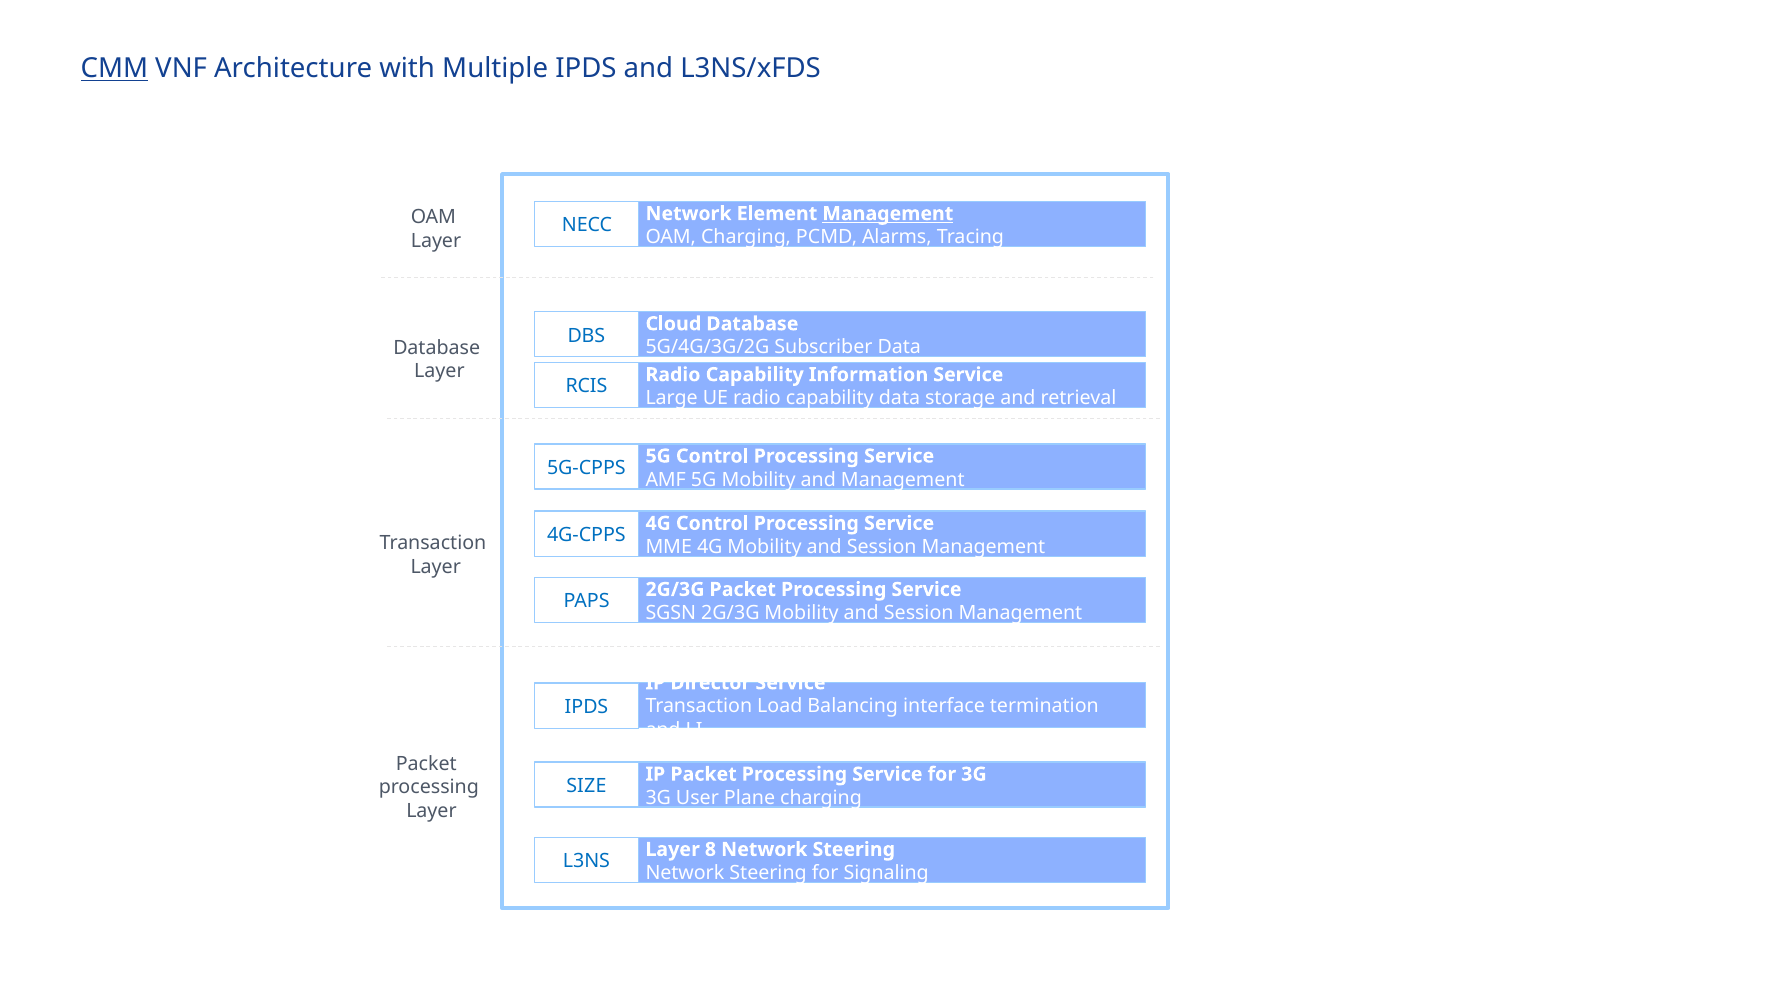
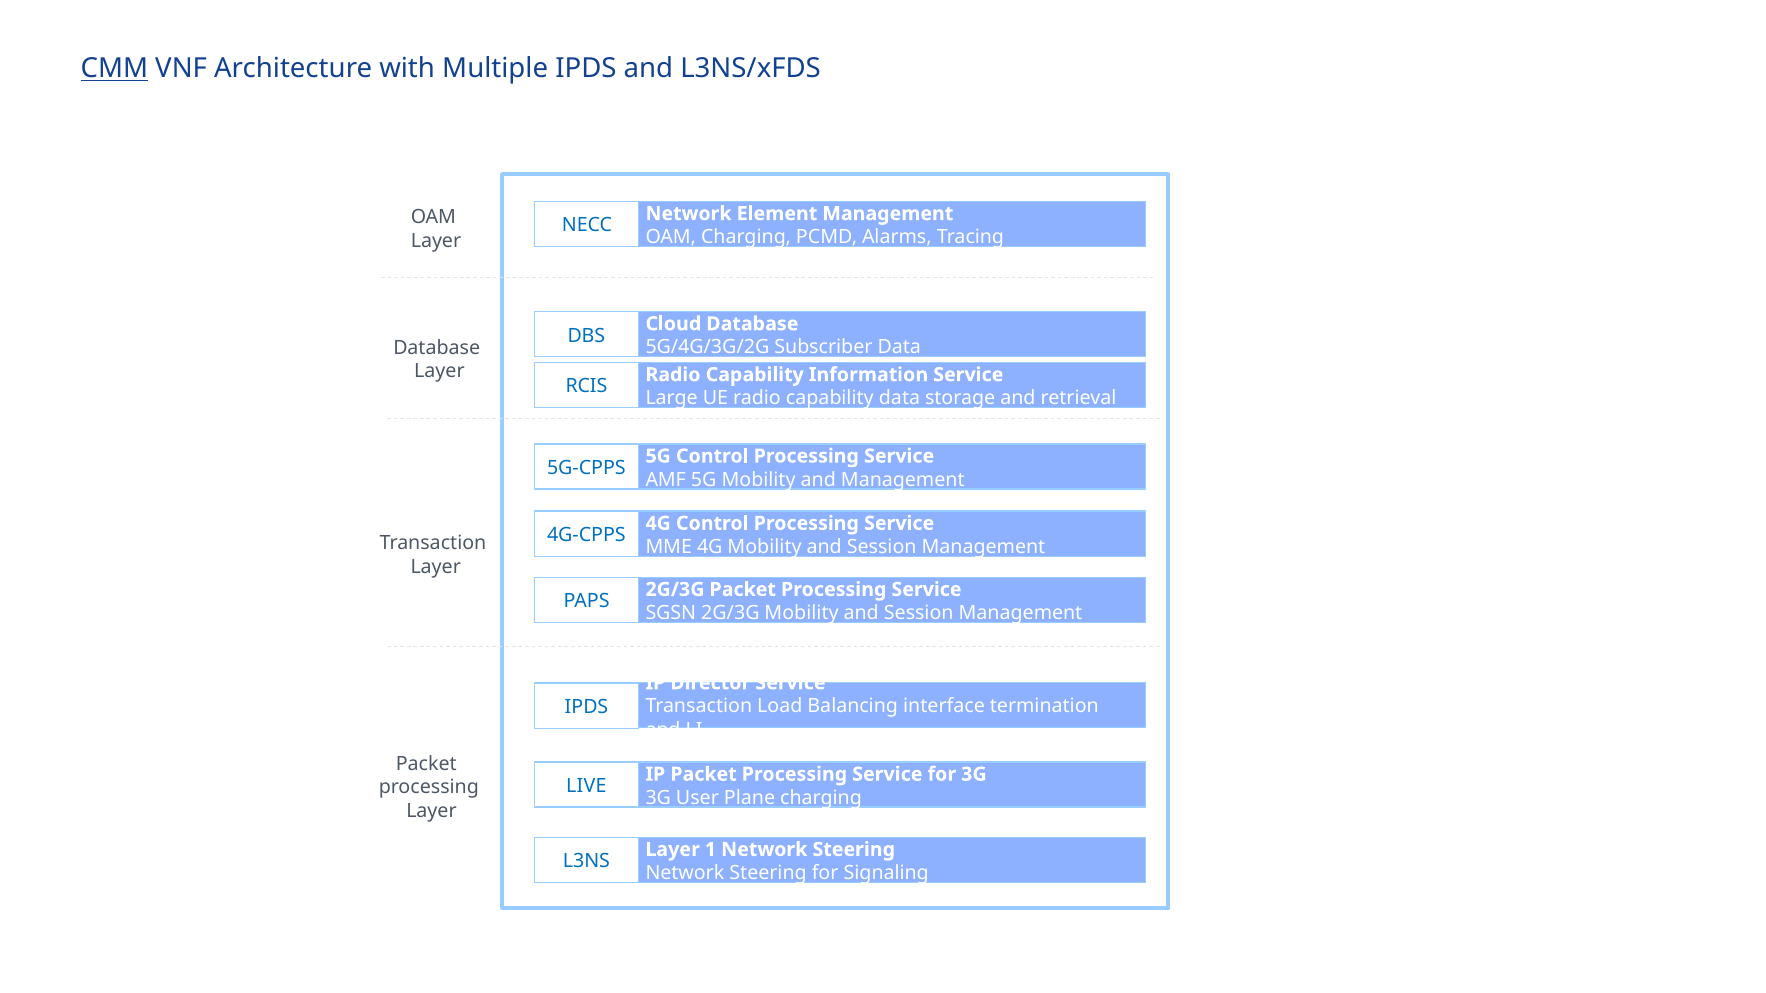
Management at (888, 214) underline: present -> none
SIZE: SIZE -> LIVE
8: 8 -> 1
